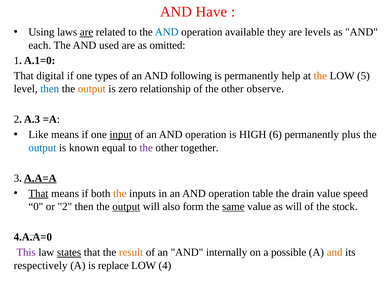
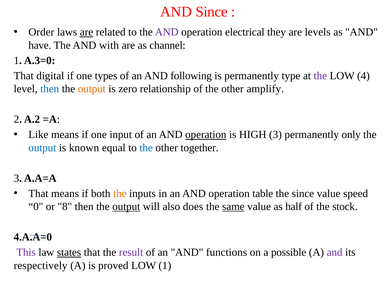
AND Have: Have -> Since
Using: Using -> Order
AND at (167, 32) colour: blue -> purple
available: available -> electrical
each: each -> have
used: used -> with
omitted: omitted -> channel
A.1=0: A.1=0 -> A.3=0
help: help -> type
the at (320, 76) colour: orange -> purple
5: 5 -> 4
observe: observe -> amplify
A.3: A.3 -> A.2
input underline: present -> none
operation at (206, 135) underline: none -> present
HIGH 6: 6 -> 3
plus: plus -> only
the at (146, 148) colour: purple -> blue
A.A=A underline: present -> none
That at (38, 194) underline: present -> none
the drain: drain -> since
or 2: 2 -> 8
form: form -> does
as will: will -> half
result colour: orange -> purple
internally: internally -> functions
and at (335, 252) colour: orange -> purple
replace: replace -> proved
LOW 4: 4 -> 1
